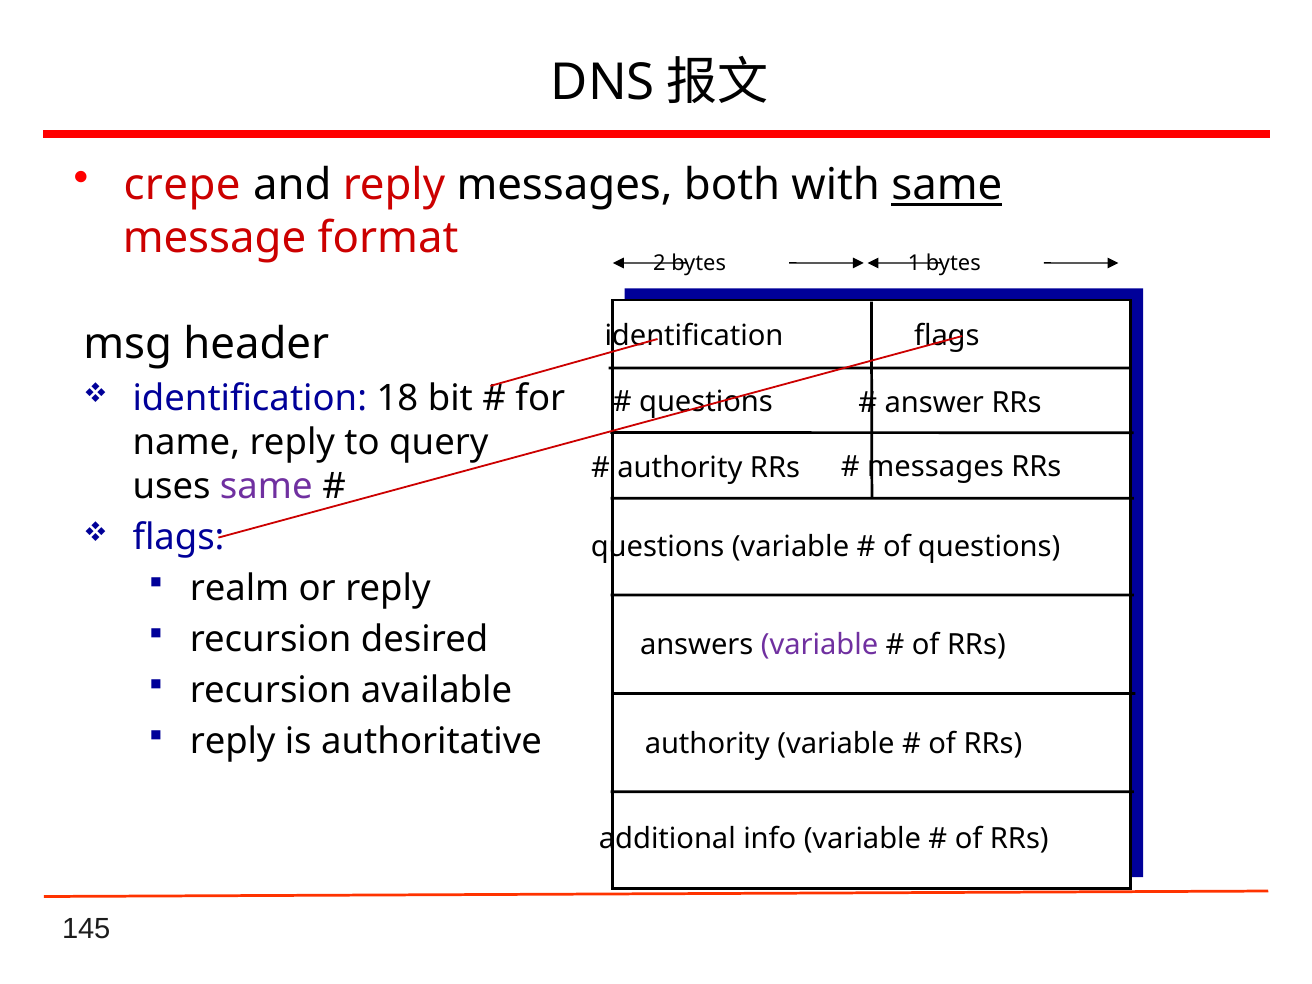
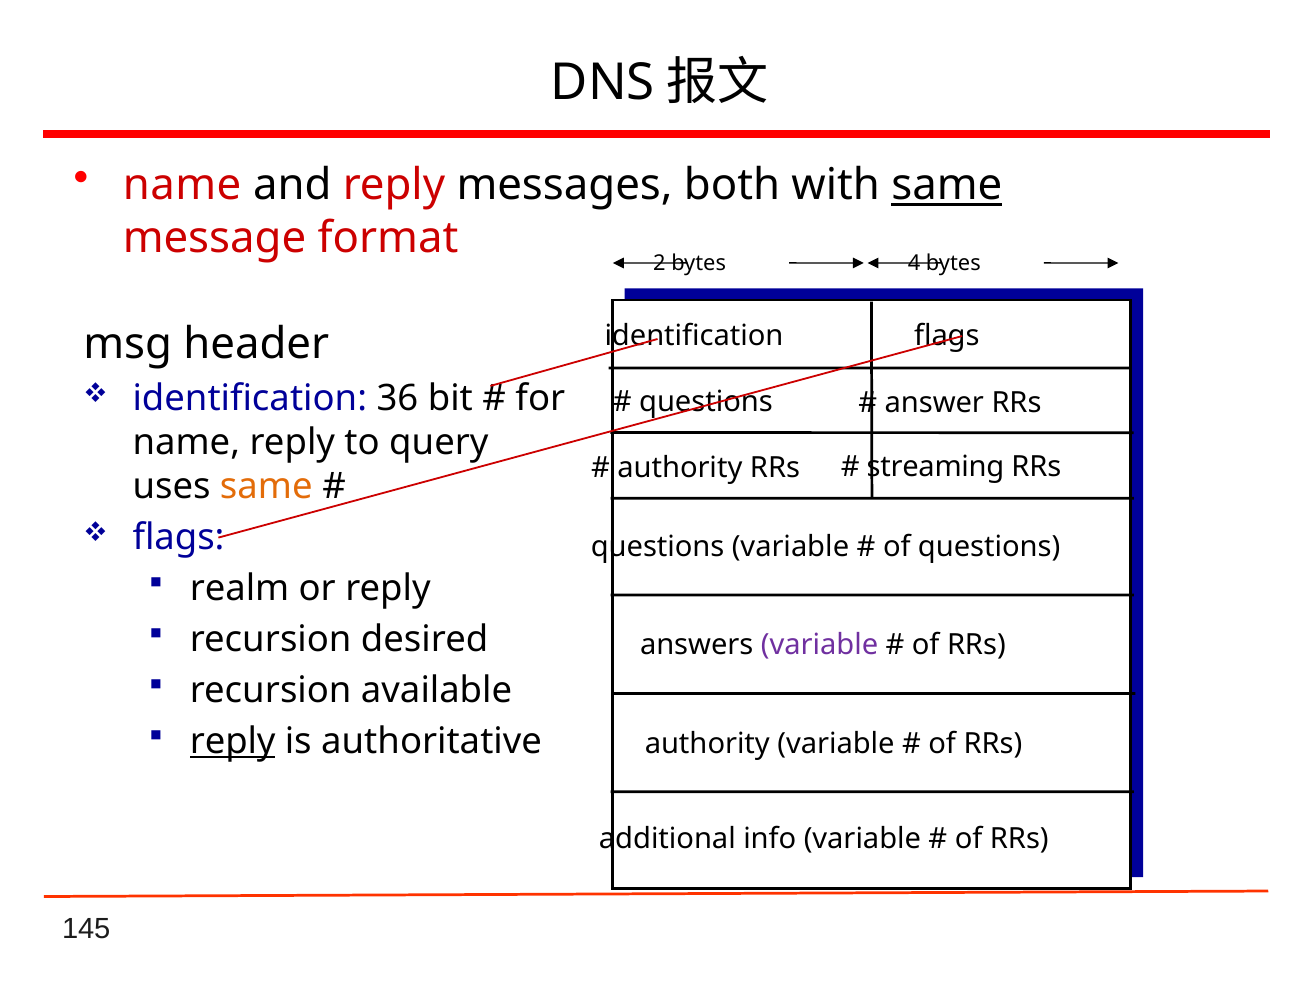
crepe at (182, 186): crepe -> name
1: 1 -> 4
18: 18 -> 36
messages at (935, 467): messages -> streaming
same at (266, 486) colour: purple -> orange
reply at (233, 741) underline: none -> present
